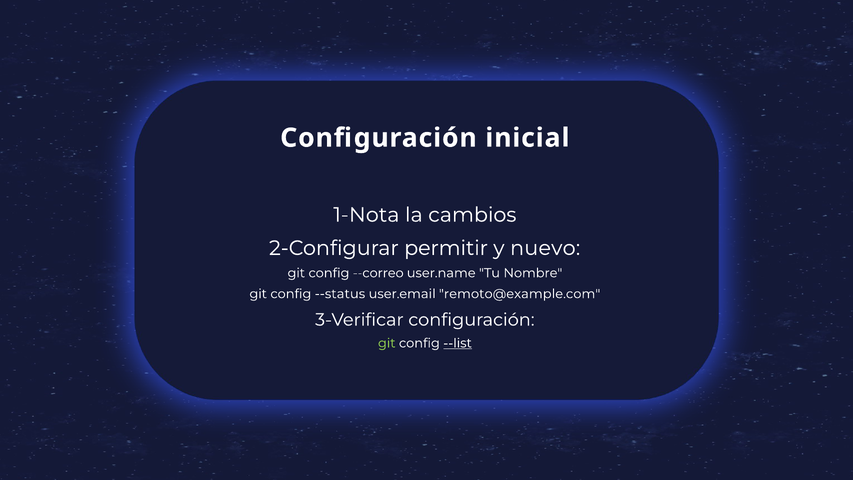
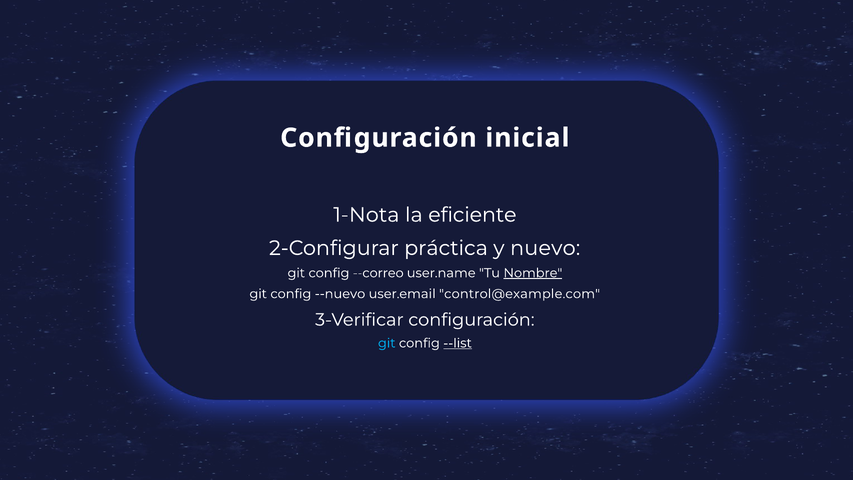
cambios: cambios -> eficiente
permitir: permitir -> práctica
Nombre underline: none -> present
--status: --status -> --nuevo
remoto@example.com: remoto@example.com -> control@example.com
git at (387, 343) colour: light green -> light blue
